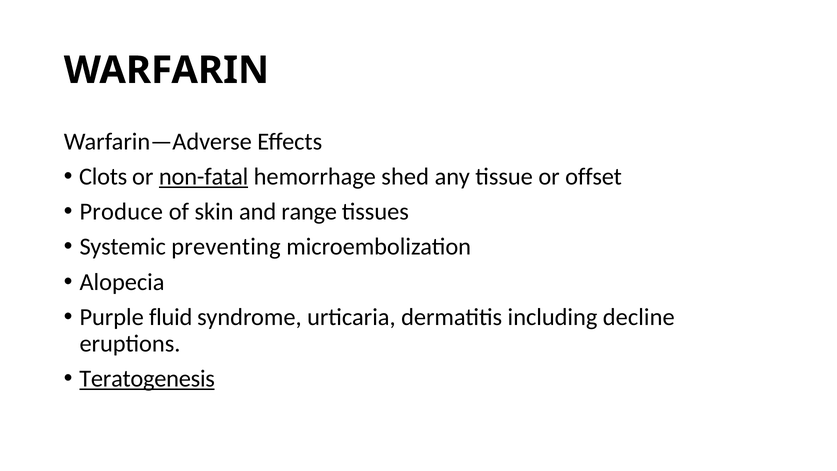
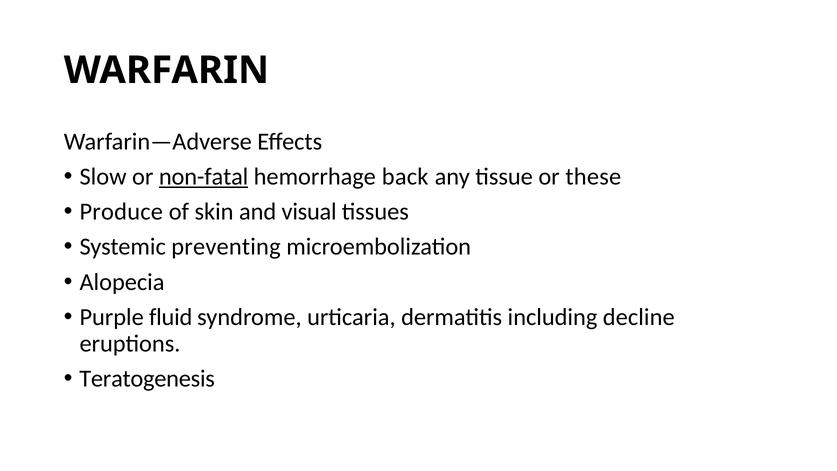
Clots: Clots -> Slow
shed: shed -> back
offset: offset -> these
range: range -> visual
Teratogenesis underline: present -> none
